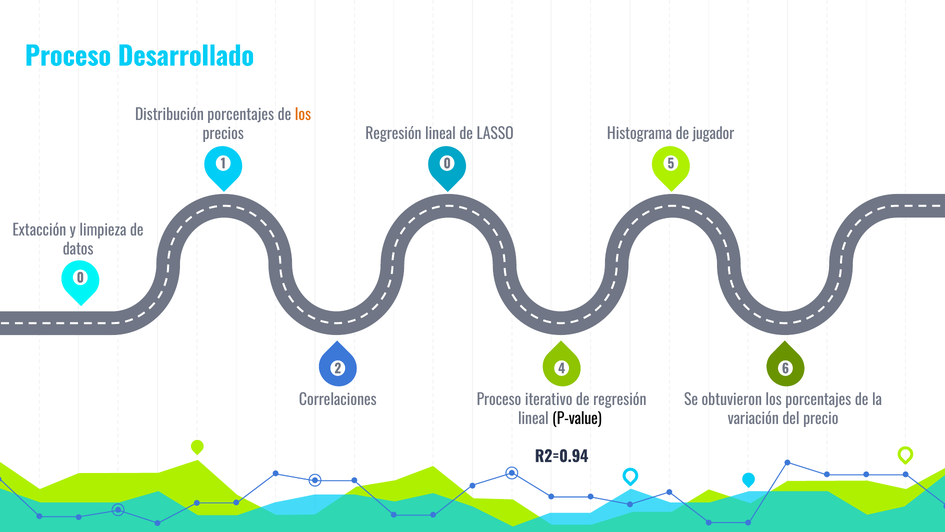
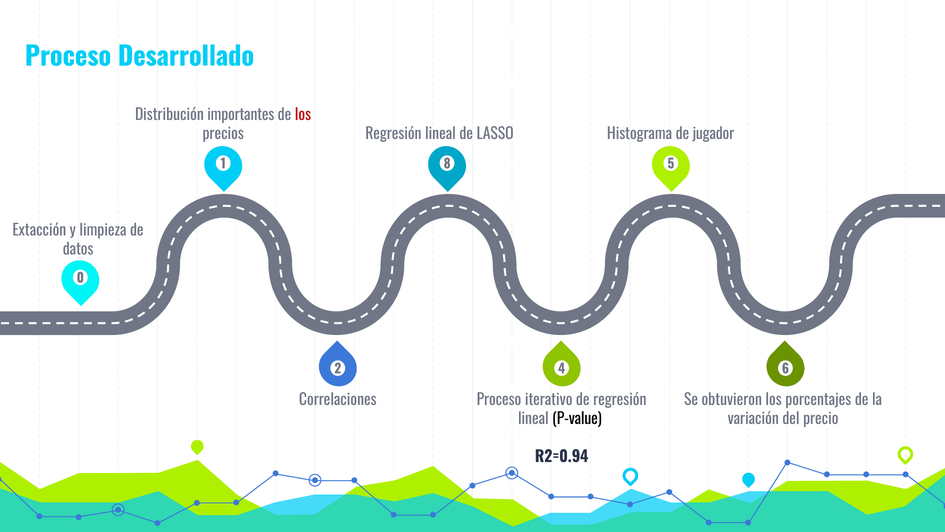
Distribución porcentajes: porcentajes -> importantes
los at (303, 115) colour: orange -> red
1 0: 0 -> 8
